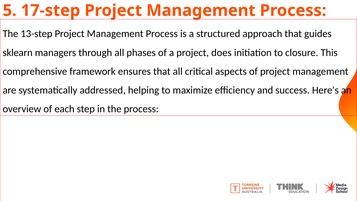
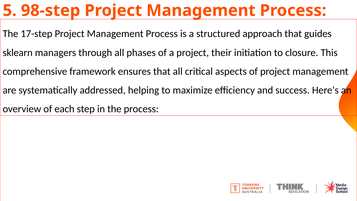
17-step: 17-step -> 98-step
13-step: 13-step -> 17-step
does: does -> their
